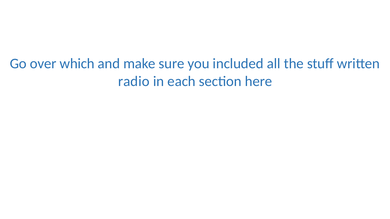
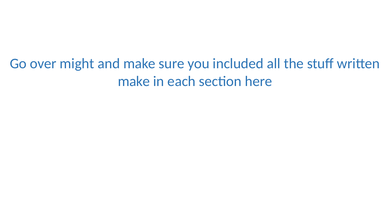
which: which -> might
radio at (134, 81): radio -> make
